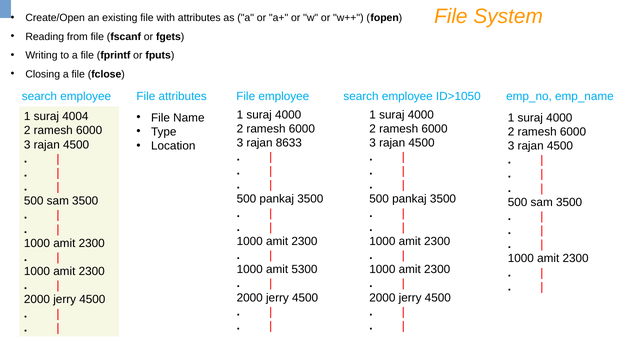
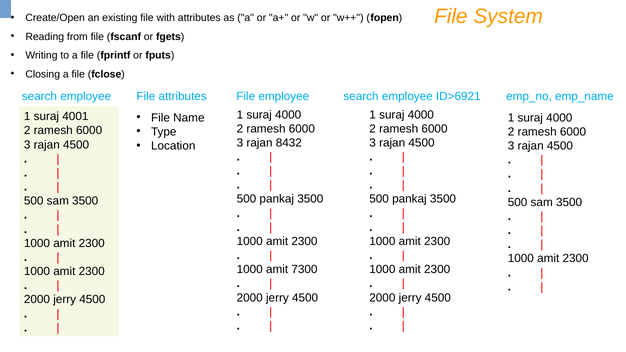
ID>1050: ID>1050 -> ID>6921
4004: 4004 -> 4001
8633: 8633 -> 8432
5300: 5300 -> 7300
